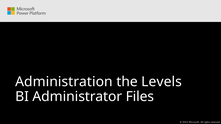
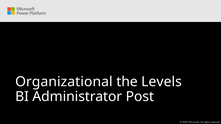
Administration: Administration -> Organizational
Files: Files -> Post
